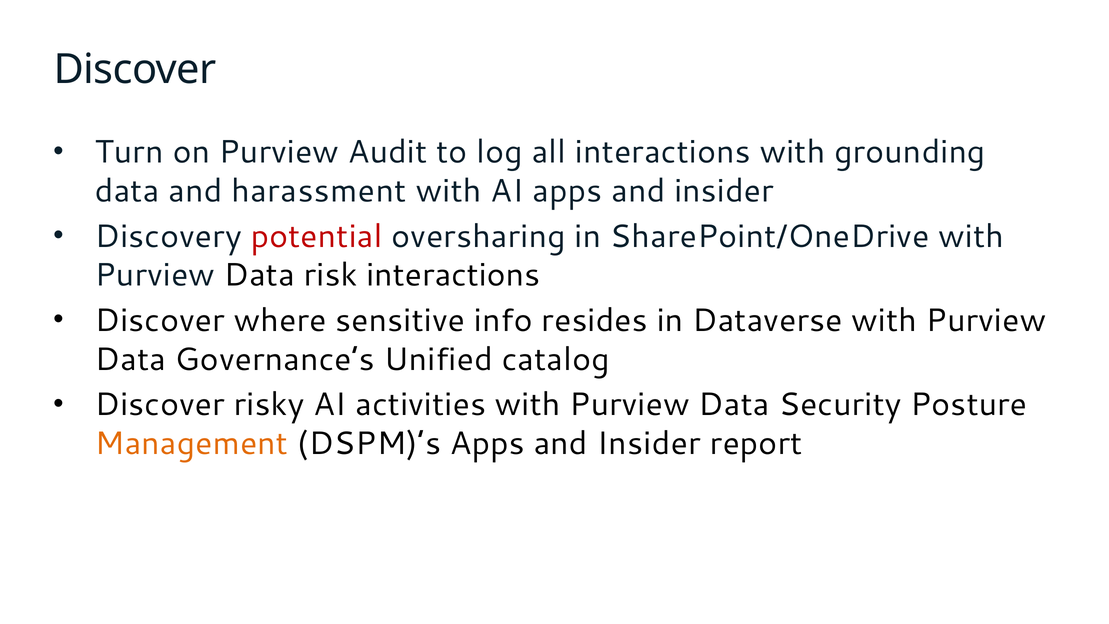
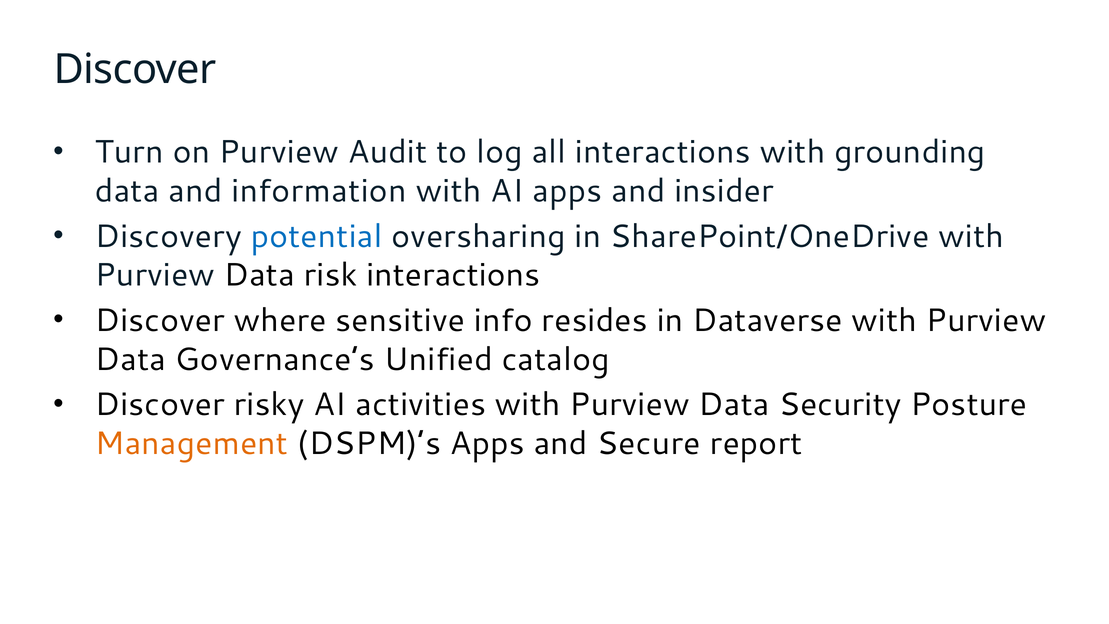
harassment: harassment -> information
potential colour: red -> blue
DSPM)’s Apps and Insider: Insider -> Secure
